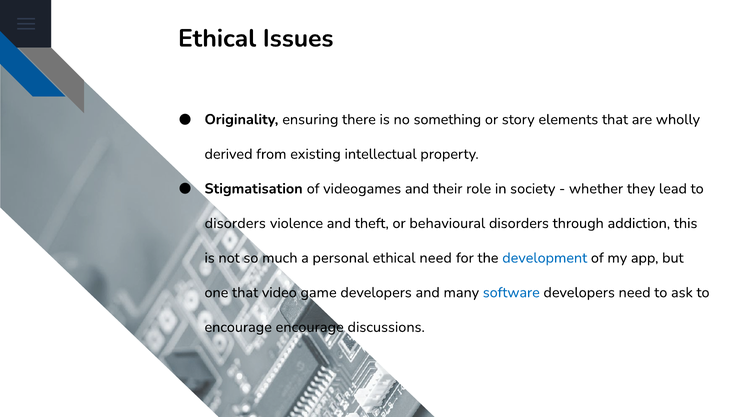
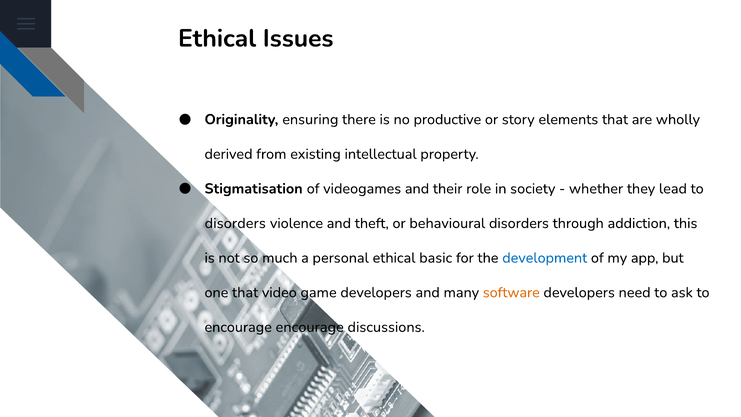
something: something -> productive
ethical need: need -> basic
software colour: blue -> orange
